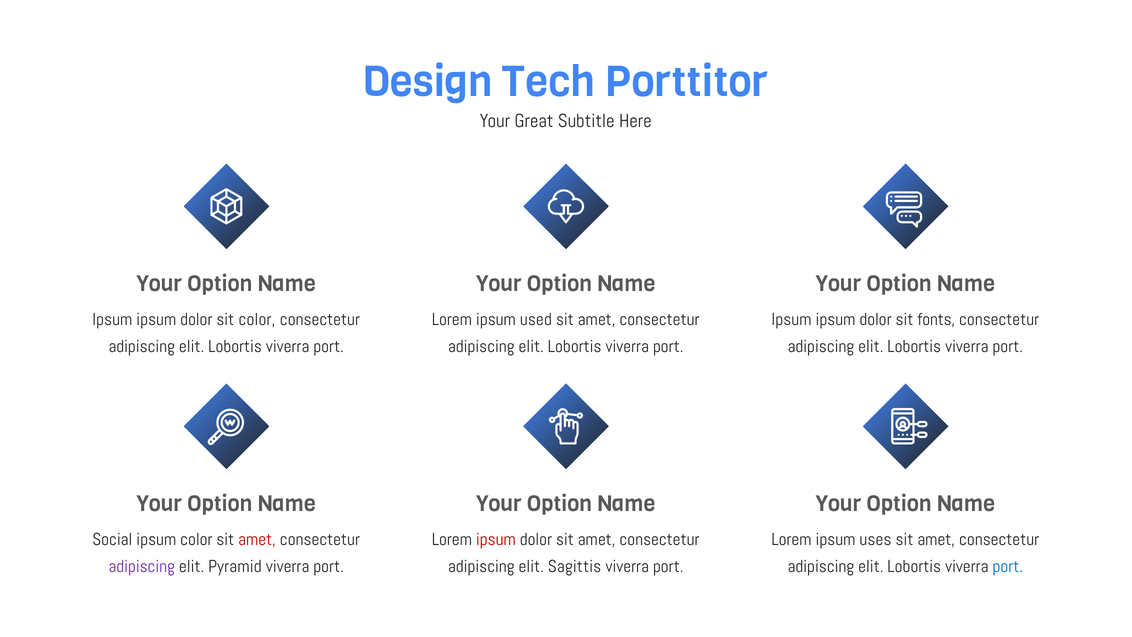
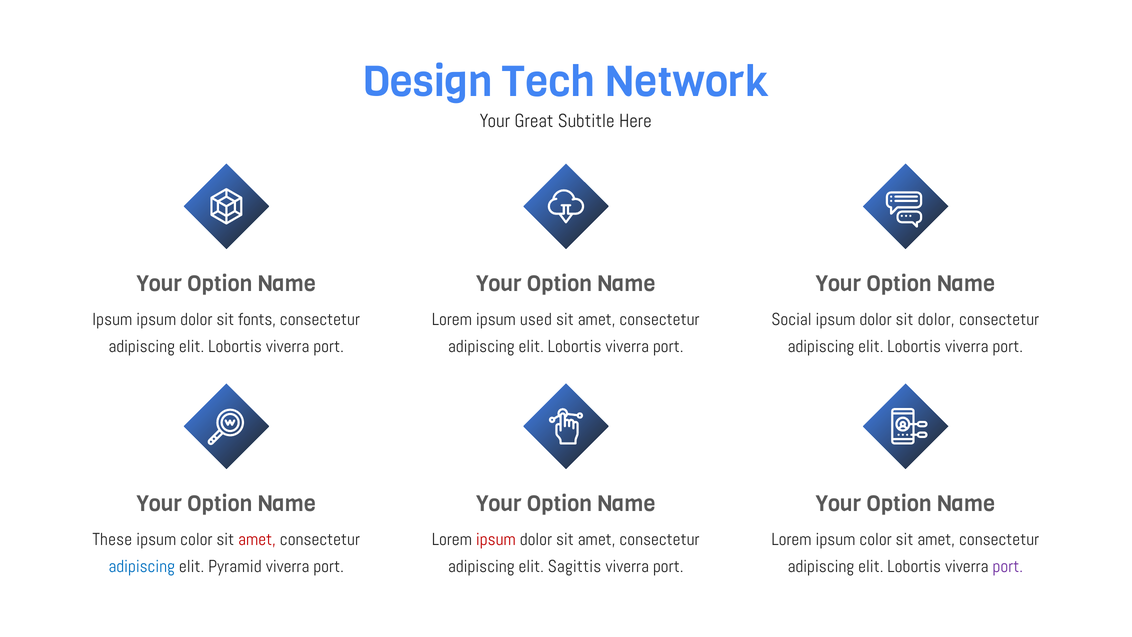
Porttitor: Porttitor -> Network
sit color: color -> fonts
Ipsum at (791, 320): Ipsum -> Social
sit fonts: fonts -> dolor
Social: Social -> These
Lorem ipsum uses: uses -> color
adipiscing at (142, 566) colour: purple -> blue
port at (1008, 566) colour: blue -> purple
